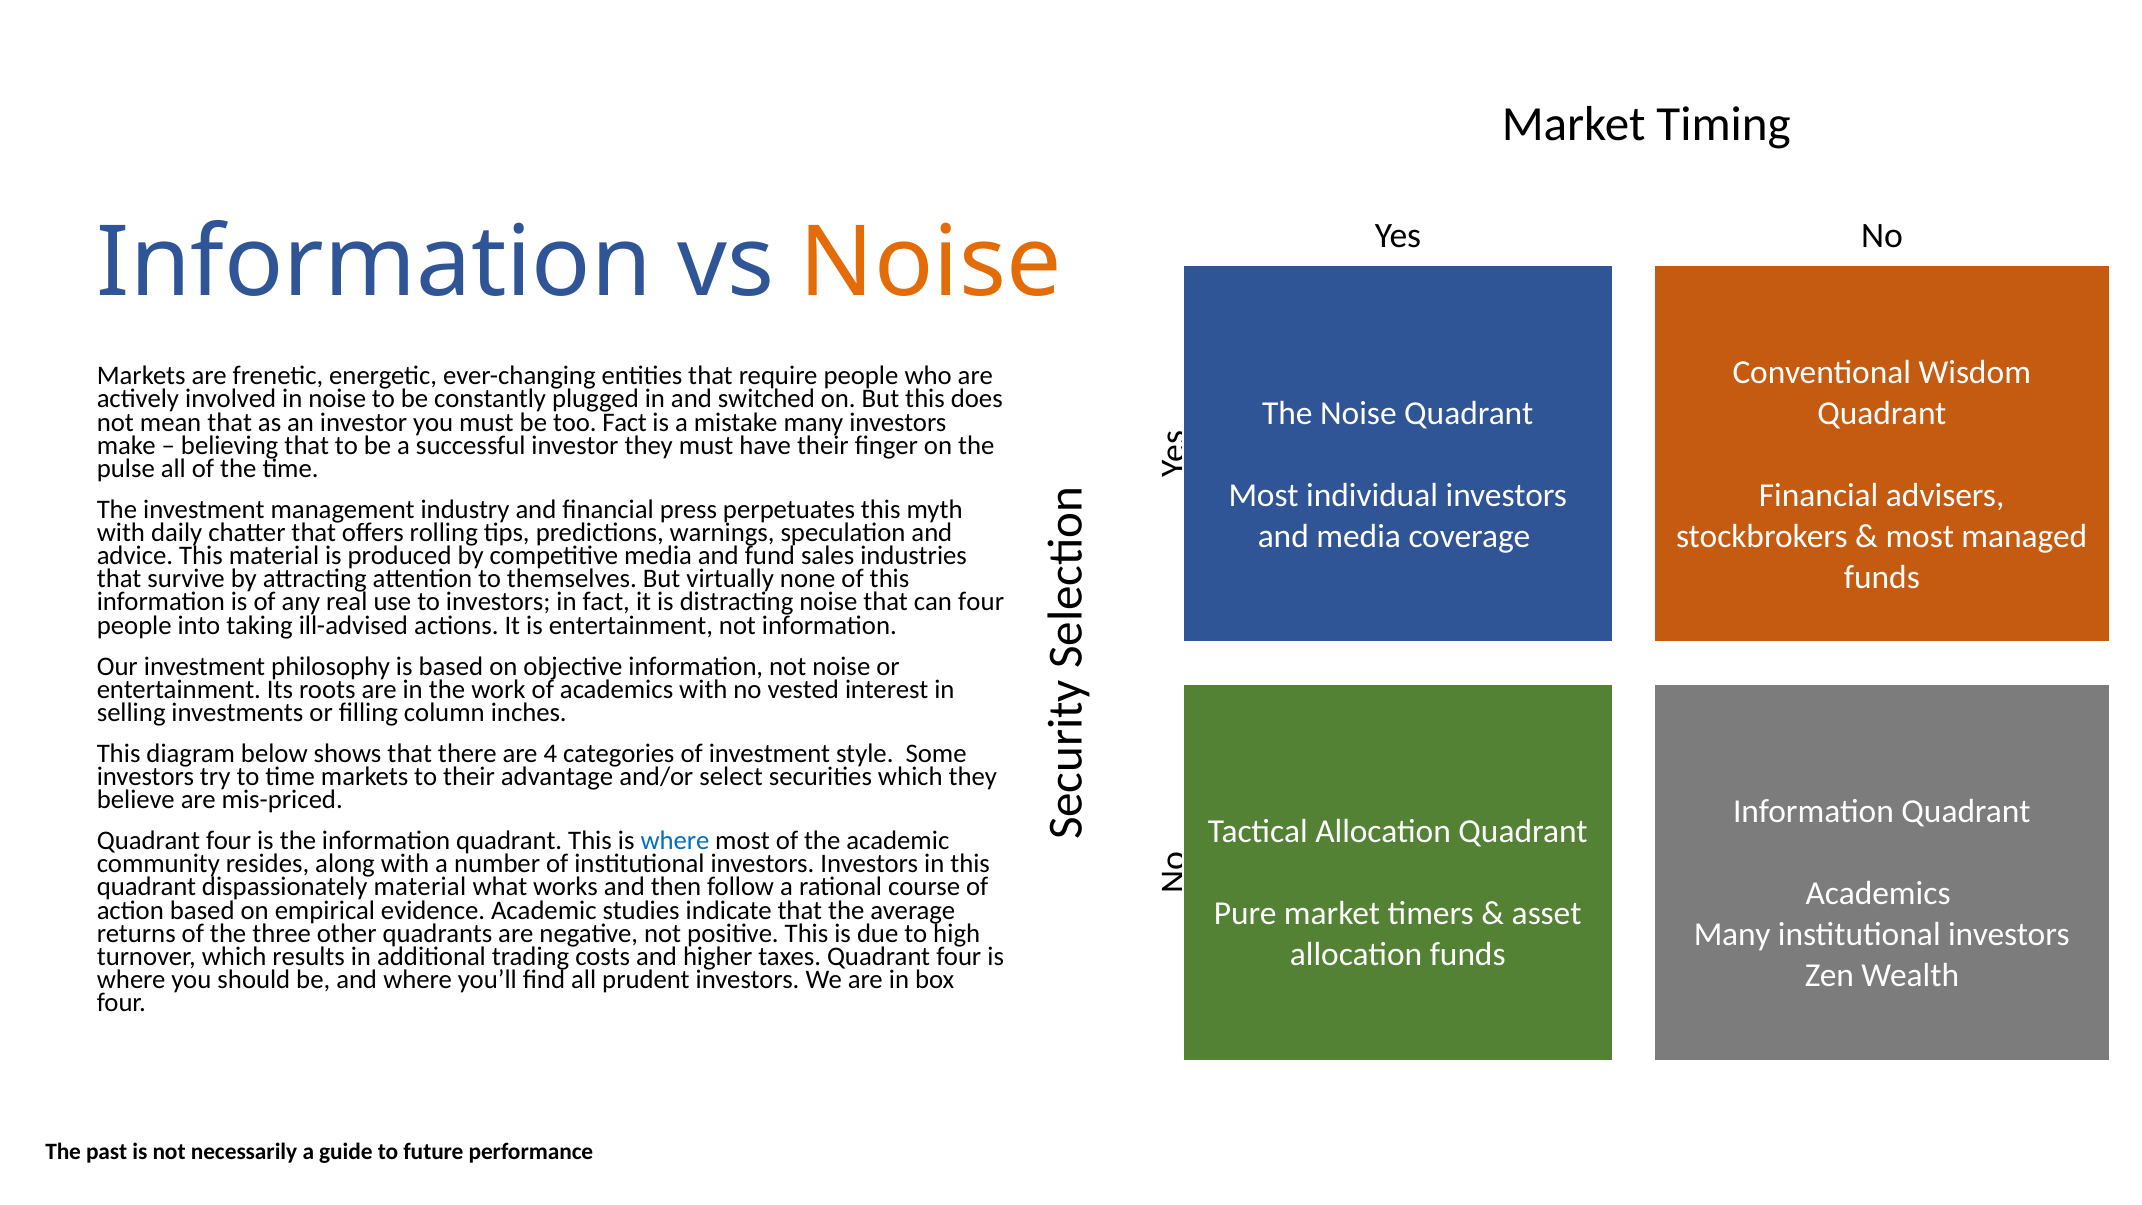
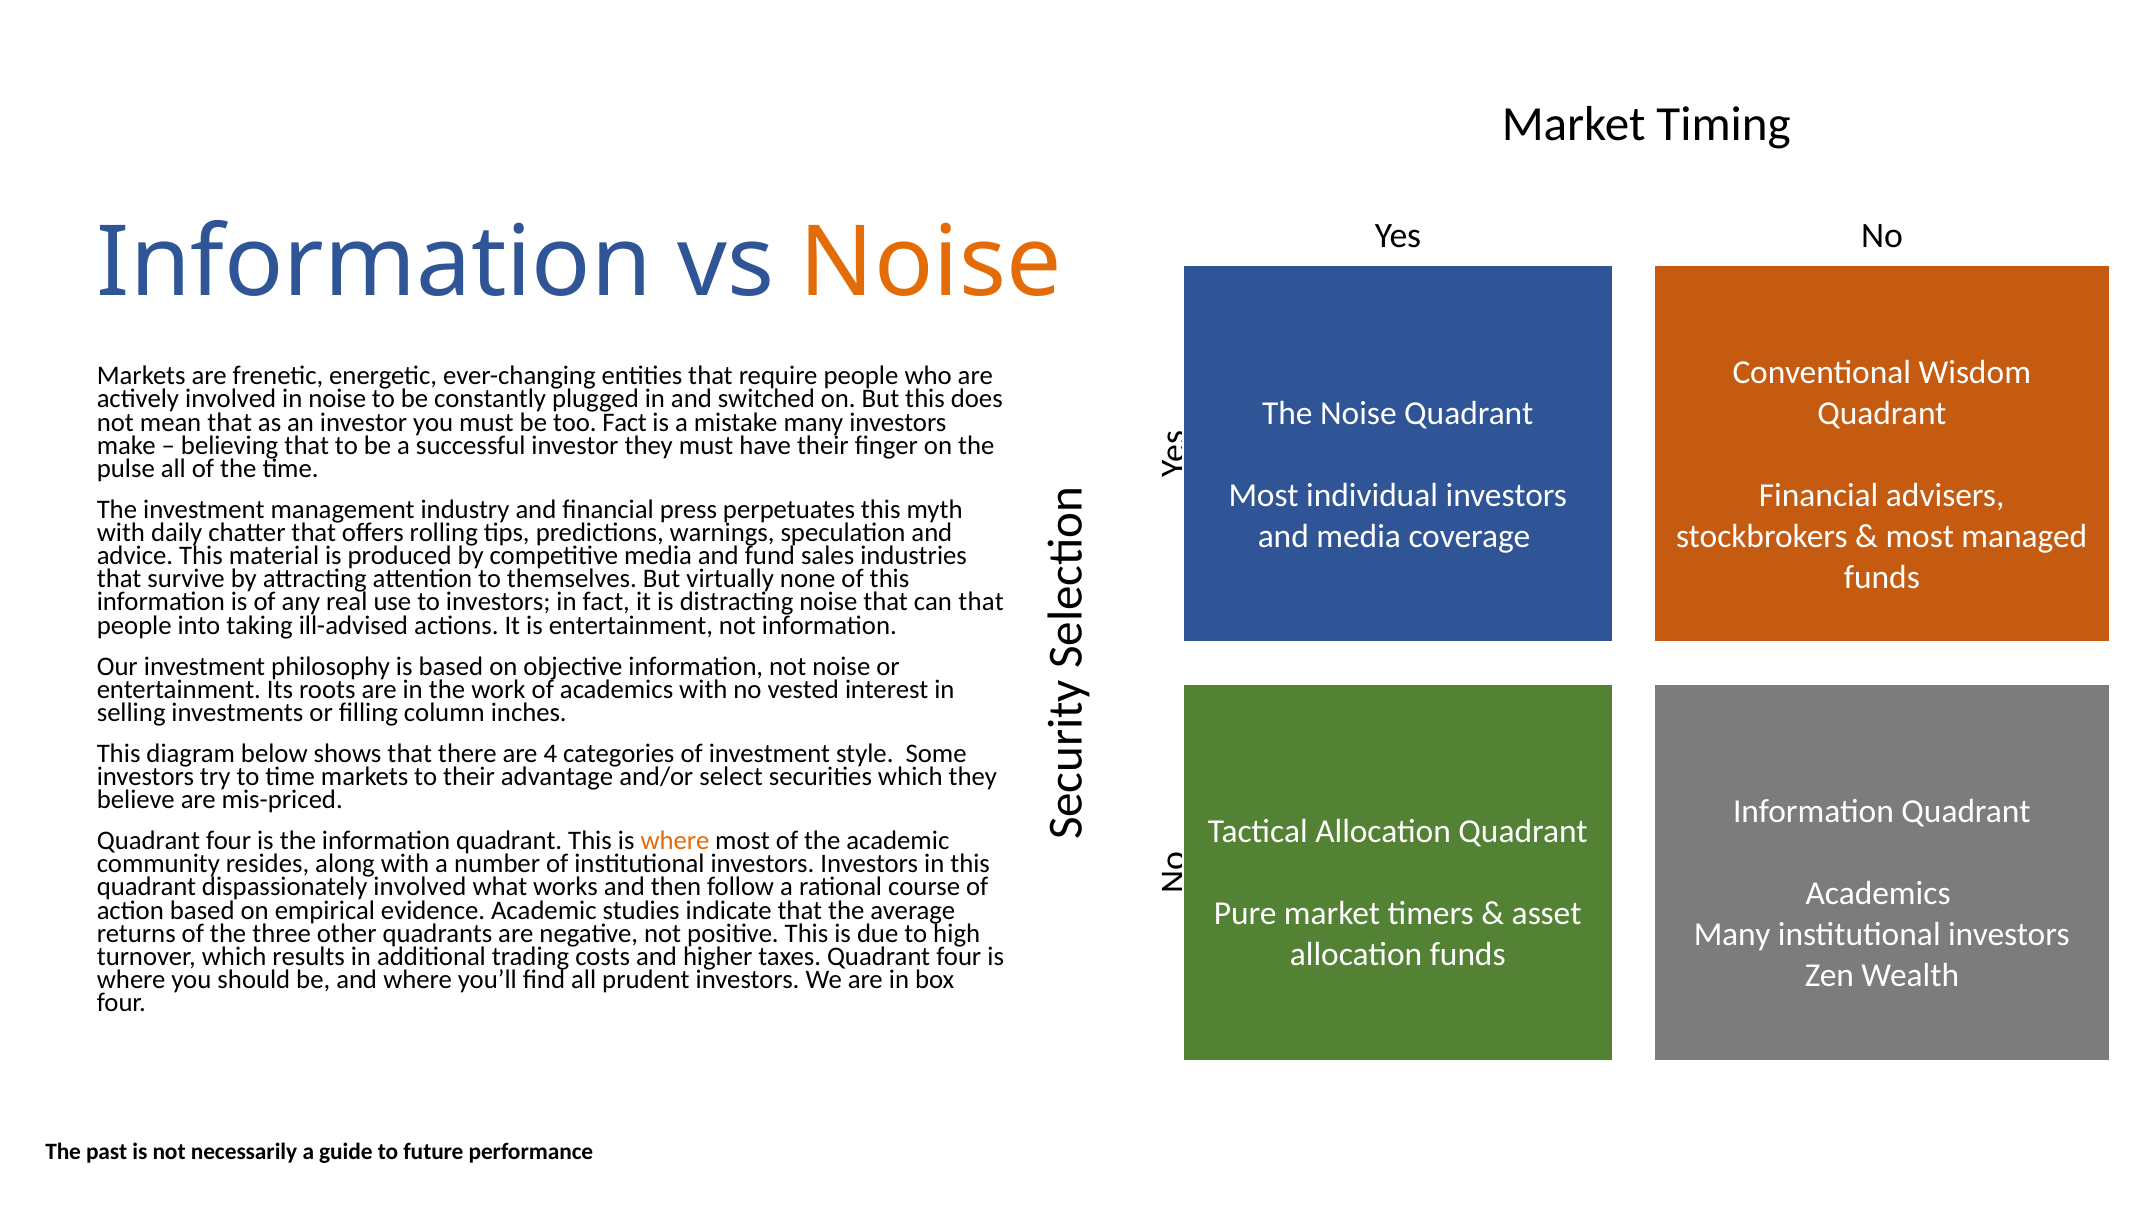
can four: four -> that
where at (675, 841) colour: blue -> orange
dispassionately material: material -> involved
